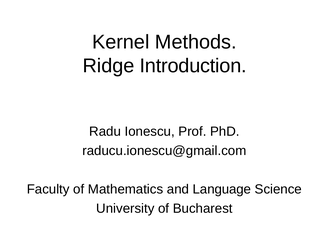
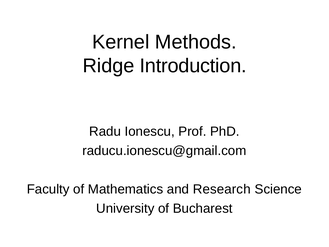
Language: Language -> Research
